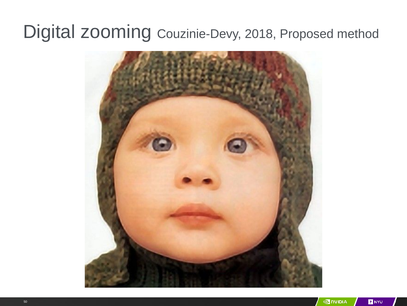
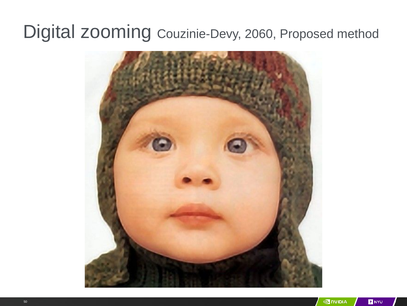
2018: 2018 -> 2060
